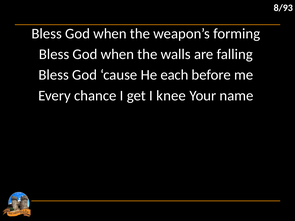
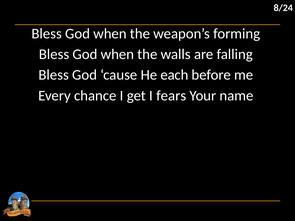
8/93: 8/93 -> 8/24
knee: knee -> fears
